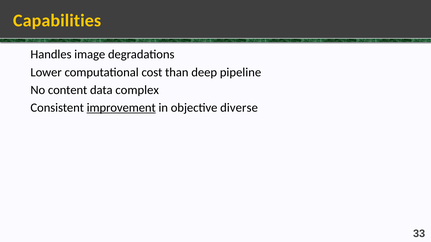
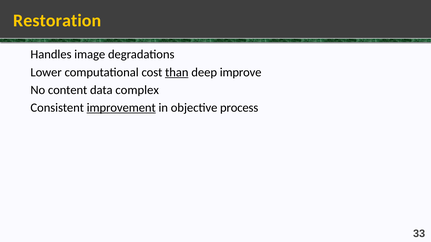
Capabilities: Capabilities -> Restoration
than underline: none -> present
pipeline: pipeline -> improve
diverse: diverse -> process
